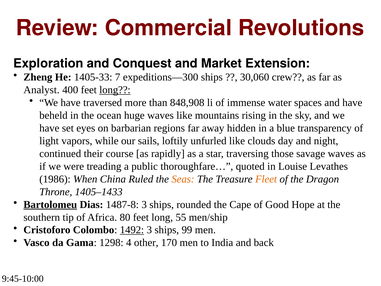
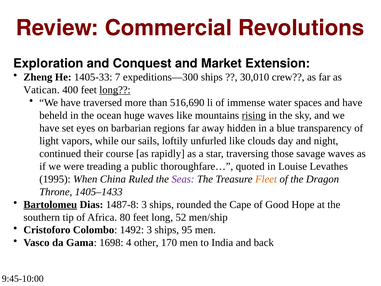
30,060: 30,060 -> 30,010
Analyst: Analyst -> Vatican
848,908: 848,908 -> 516,690
rising underline: none -> present
1986: 1986 -> 1995
Seas colour: orange -> purple
55: 55 -> 52
1492 underline: present -> none
99: 99 -> 95
1298: 1298 -> 1698
